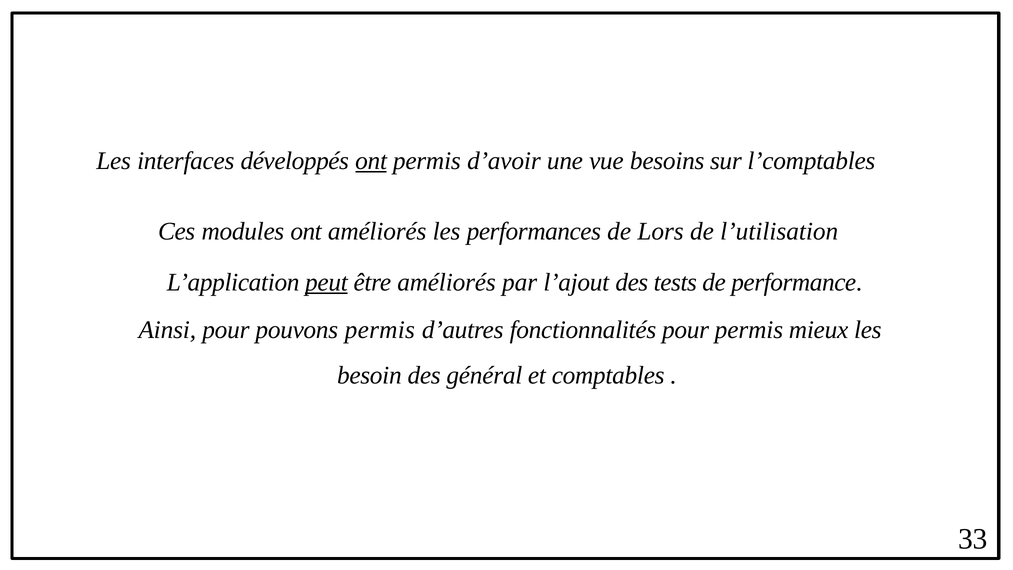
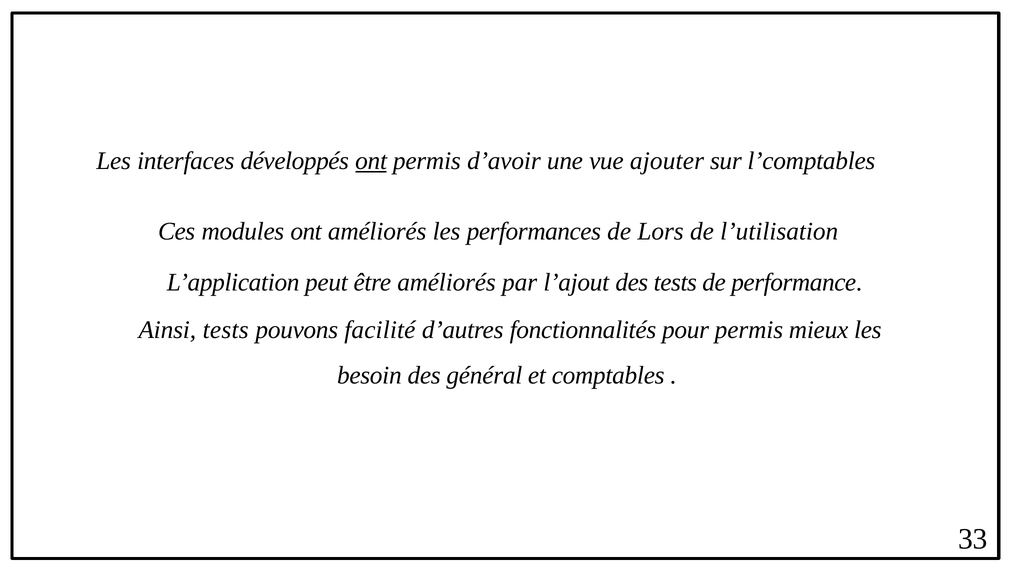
besoins: besoins -> ajouter
peut underline: present -> none
Ainsi pour: pour -> tests
pouvons permis: permis -> facilité
